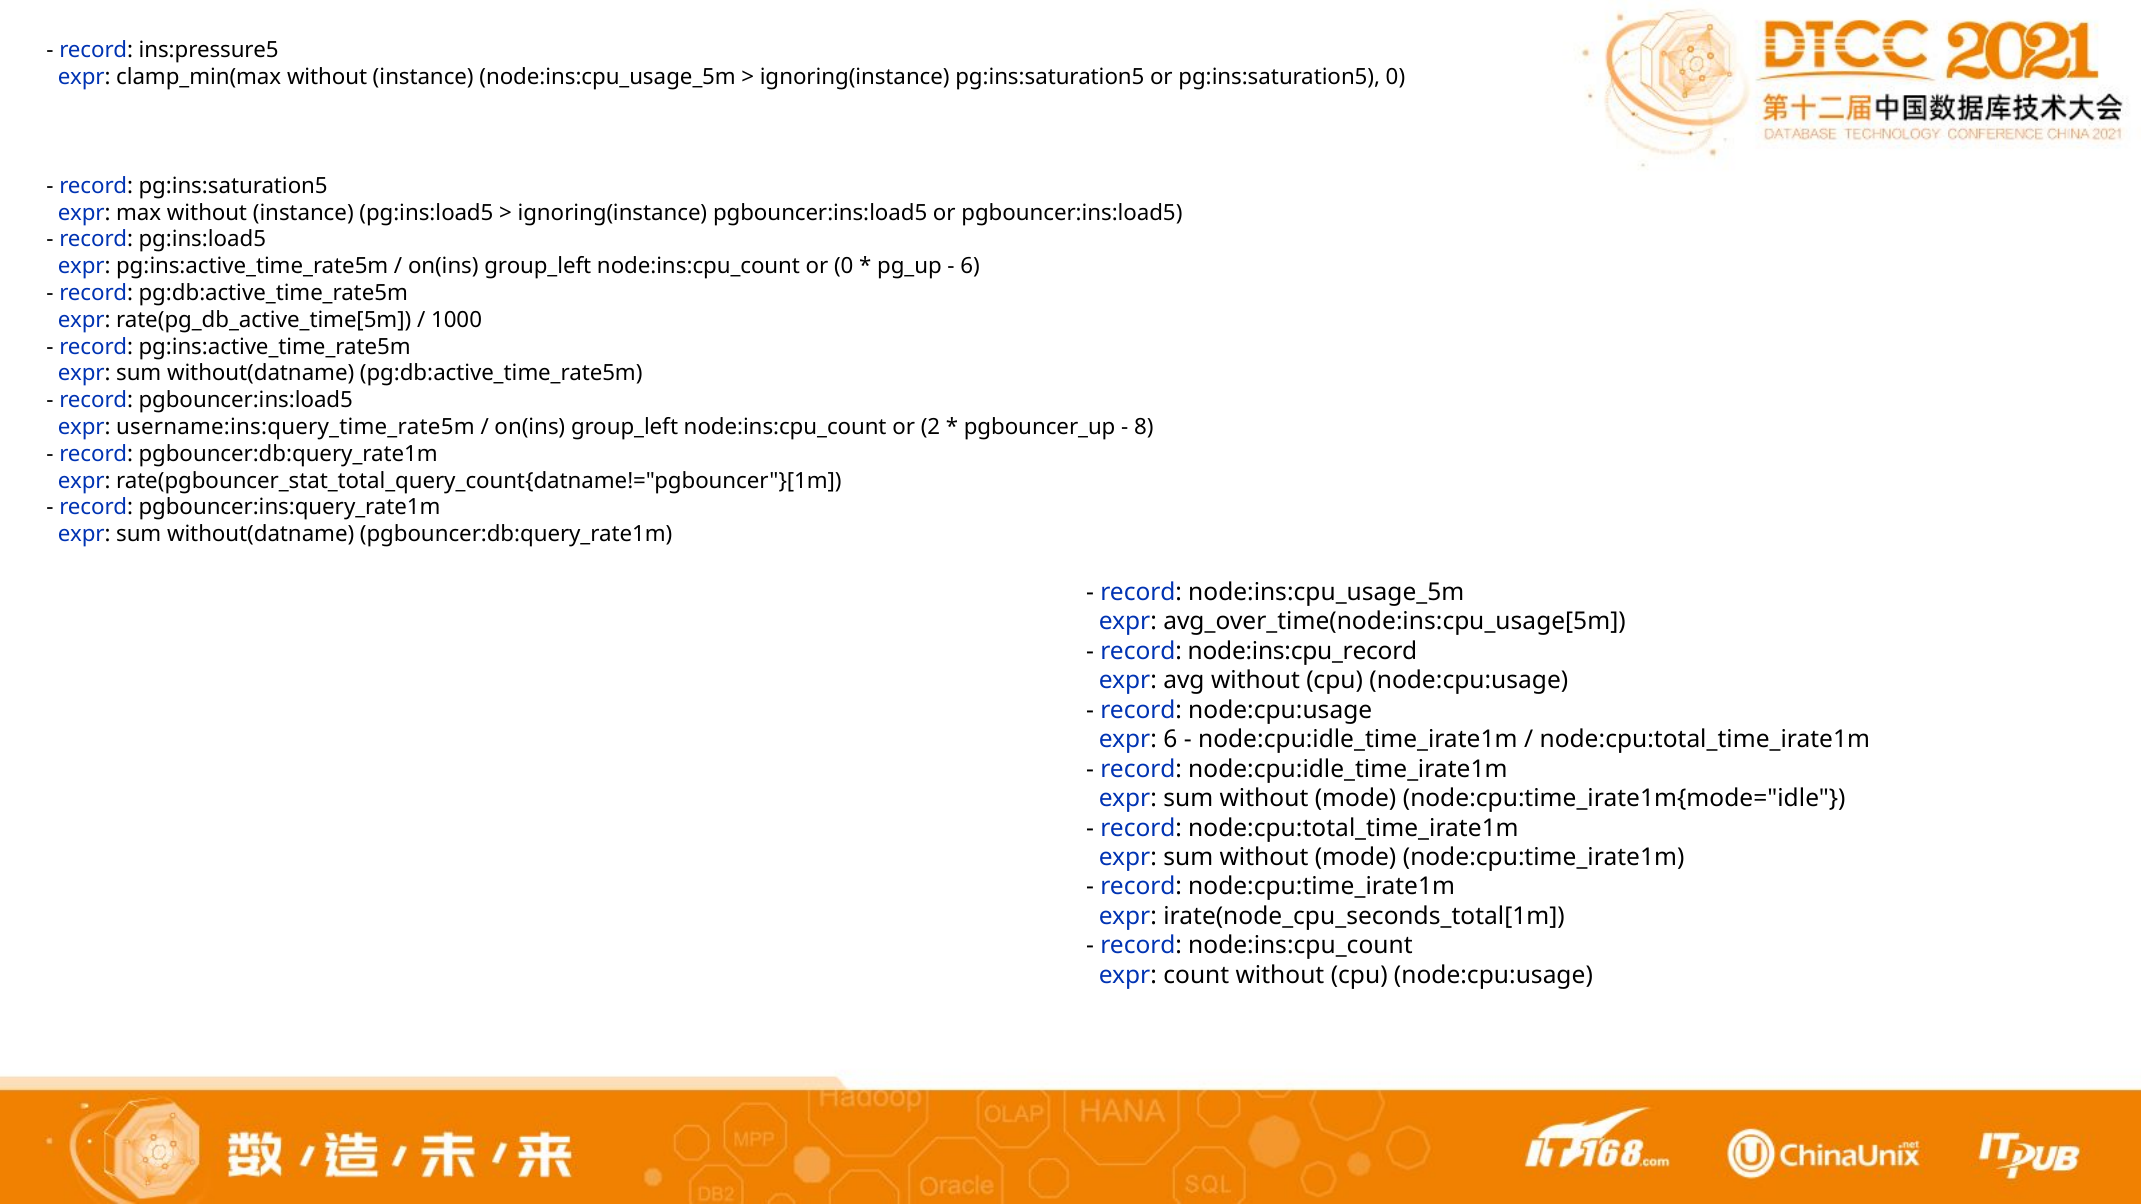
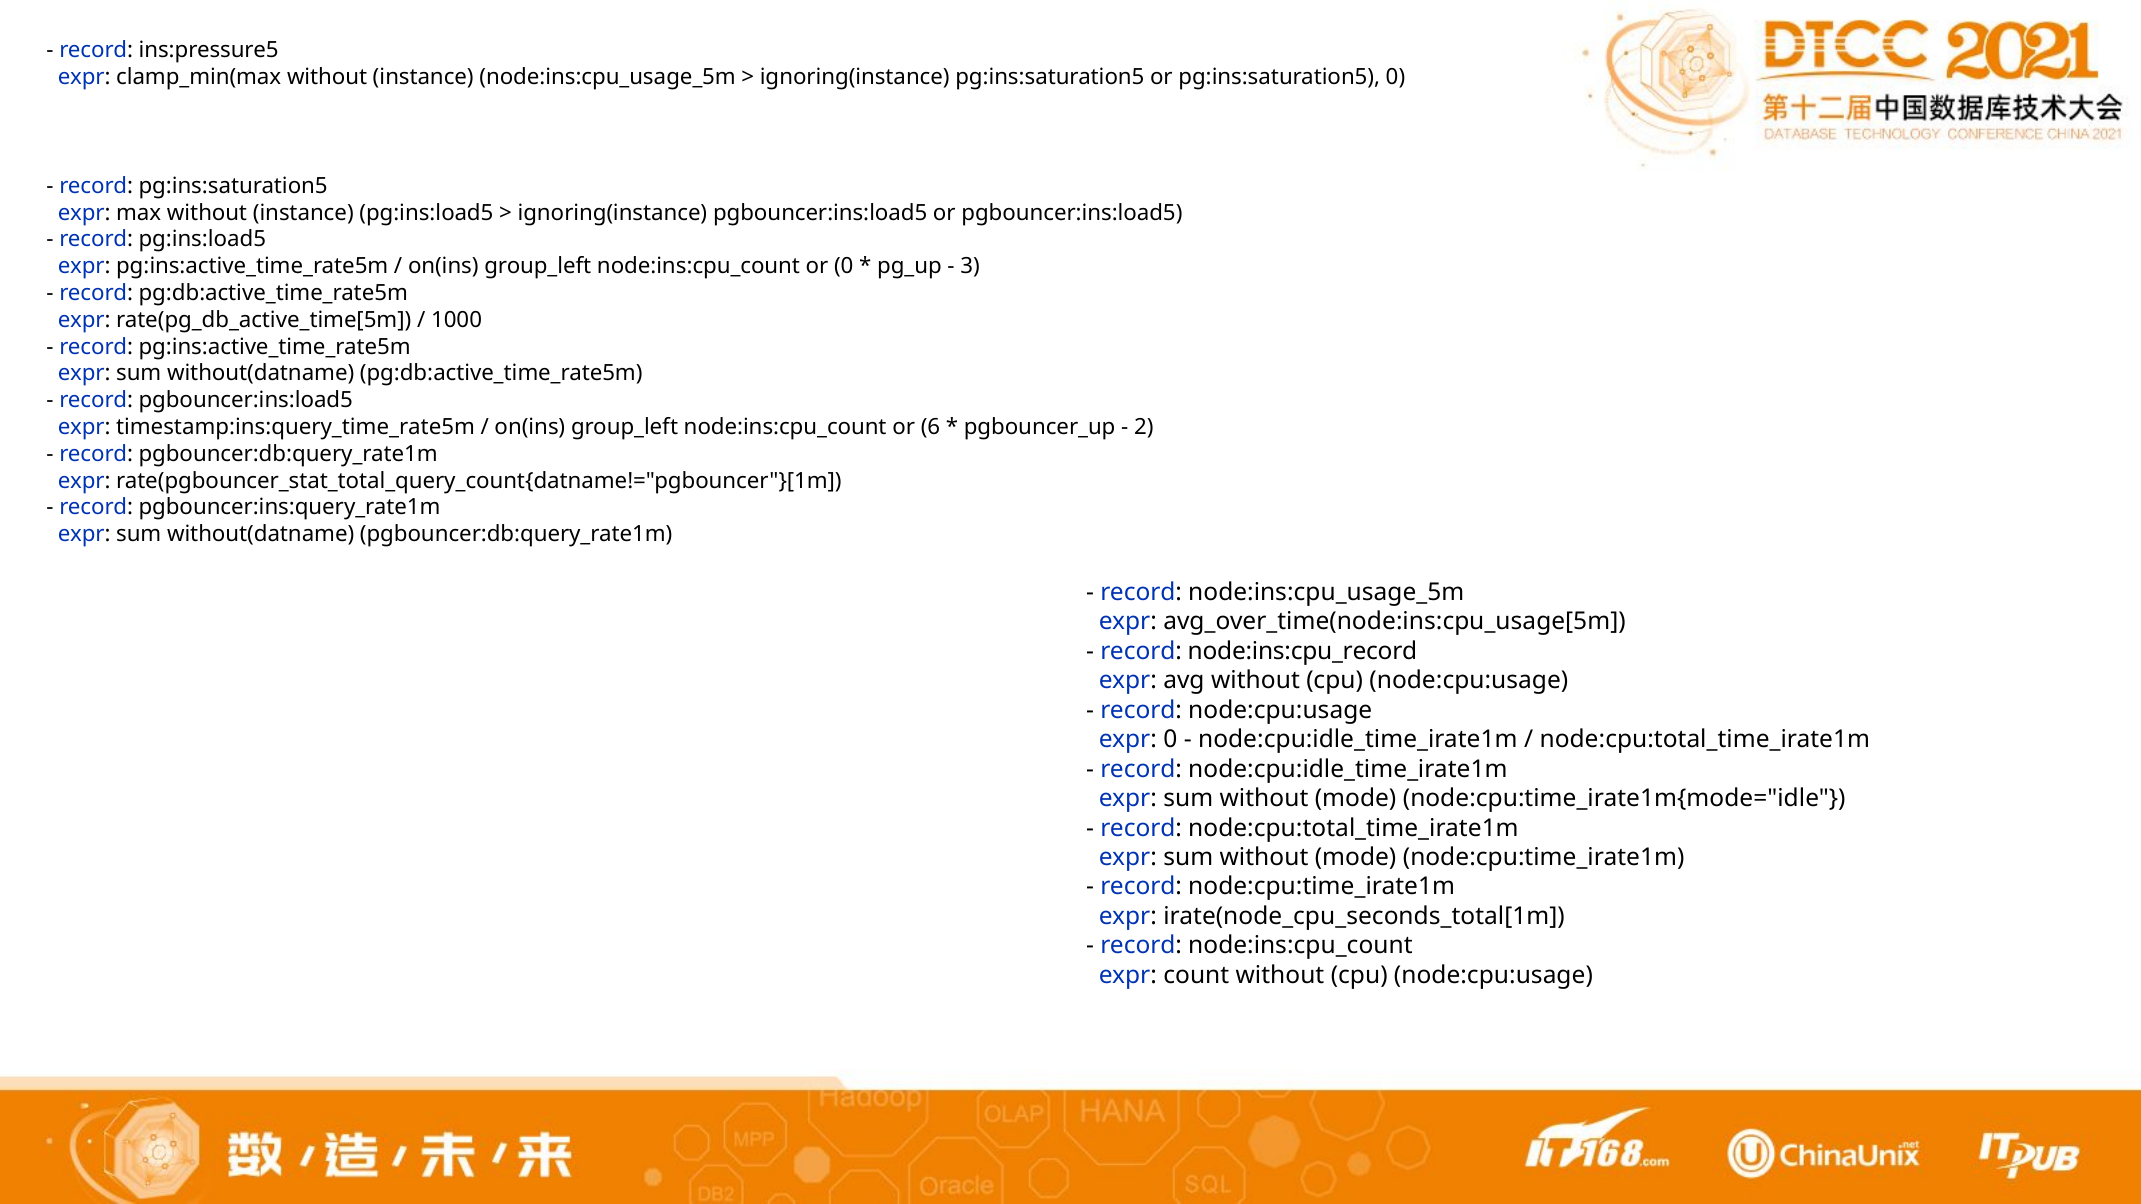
6 at (970, 266): 6 -> 3
username:ins:query_time_rate5m: username:ins:query_time_rate5m -> timestamp:ins:query_time_rate5m
2: 2 -> 6
8: 8 -> 2
expr 6: 6 -> 0
